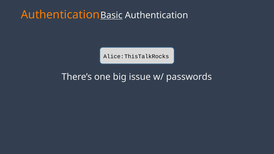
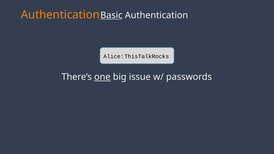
one underline: none -> present
